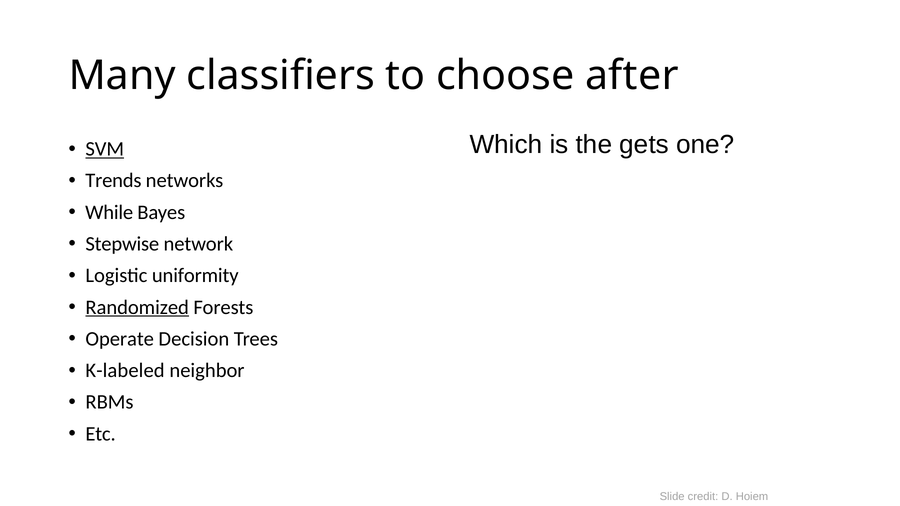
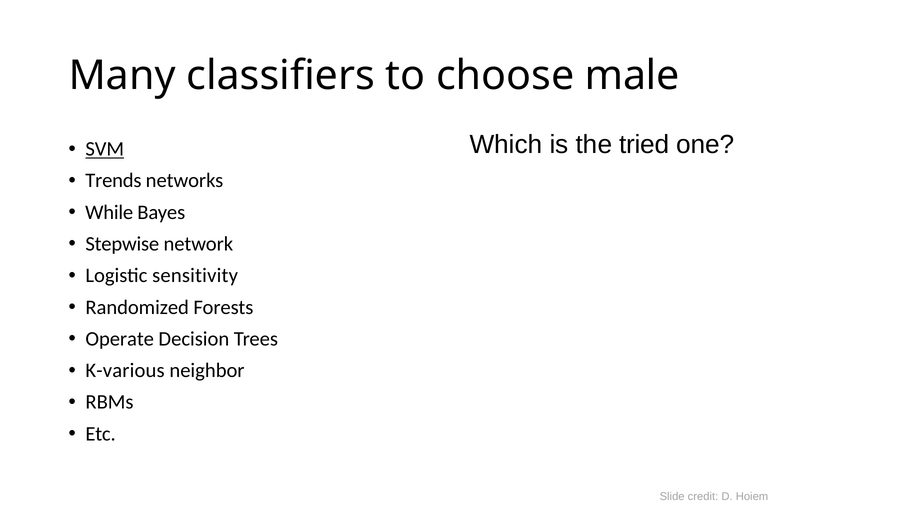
after: after -> male
gets: gets -> tried
uniformity: uniformity -> sensitivity
Randomized underline: present -> none
K-labeled: K-labeled -> K-various
